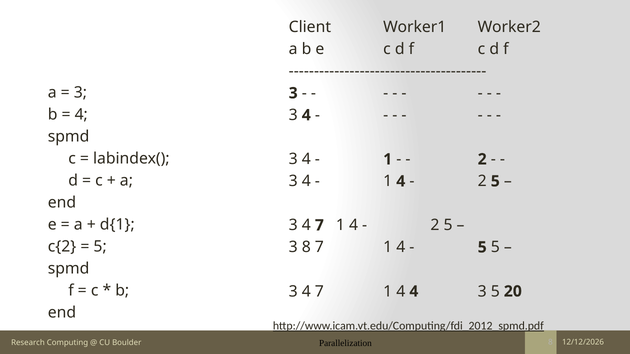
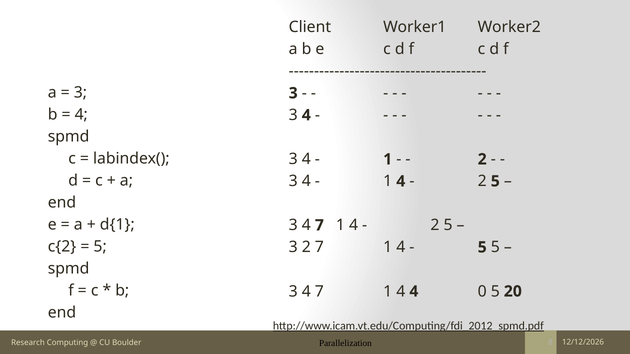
3 8: 8 -> 2
4 3: 3 -> 0
